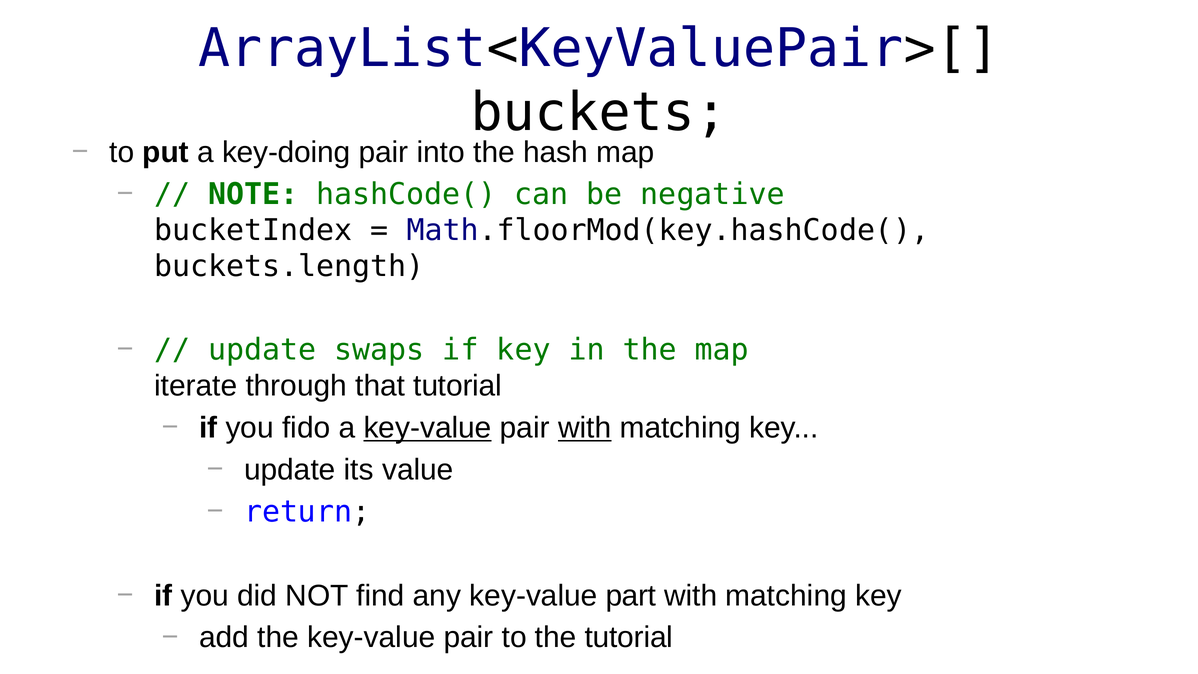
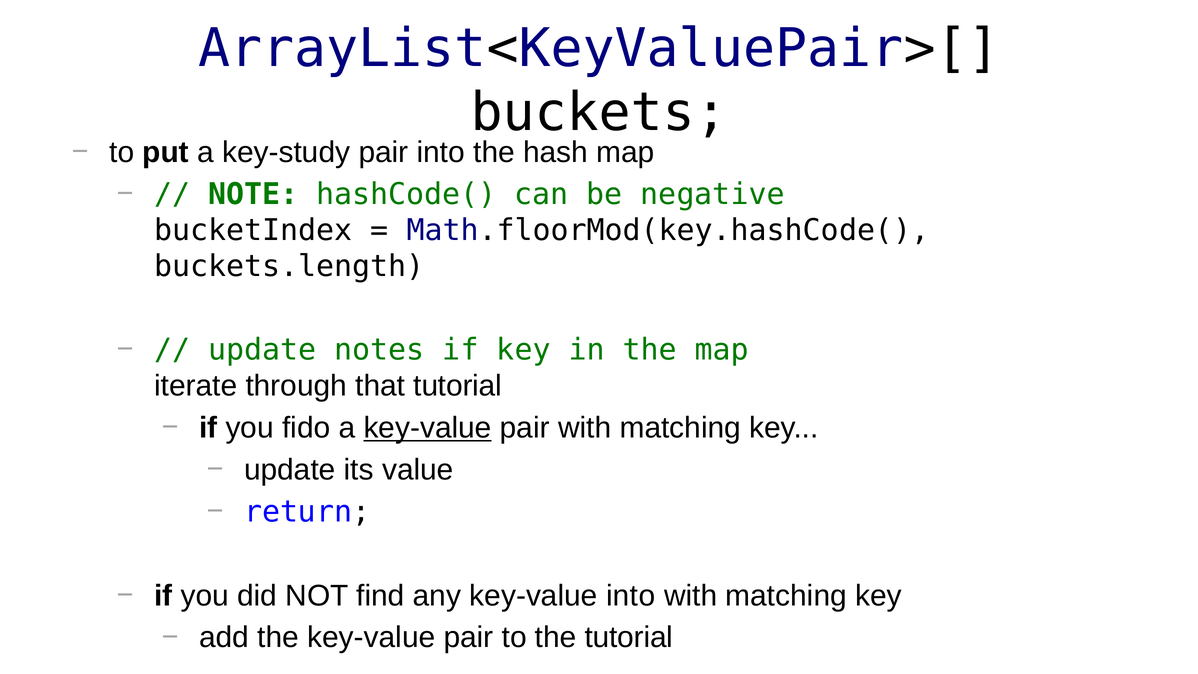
key-doing: key-doing -> key-study
swaps: swaps -> notes
with at (585, 428) underline: present -> none
key-value part: part -> into
